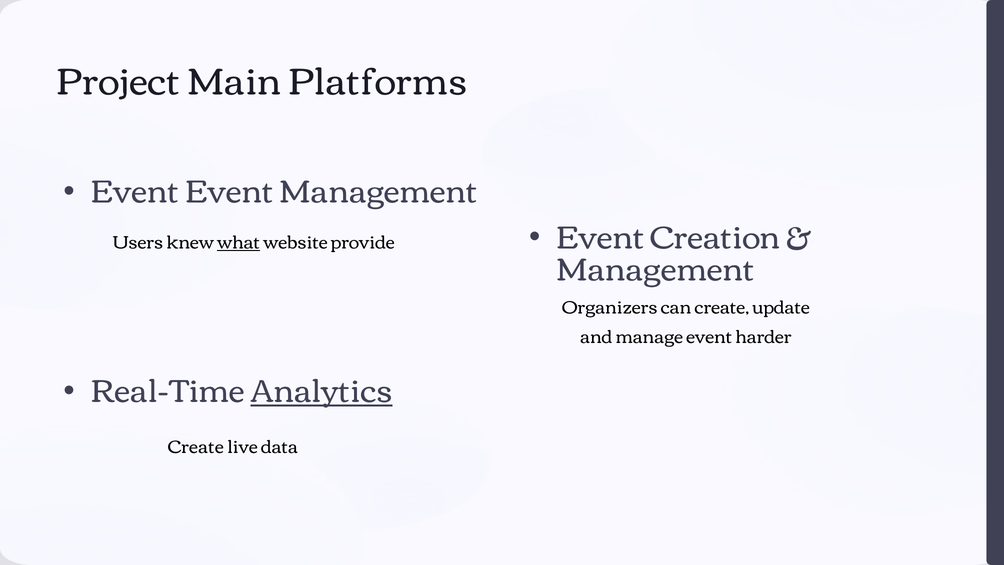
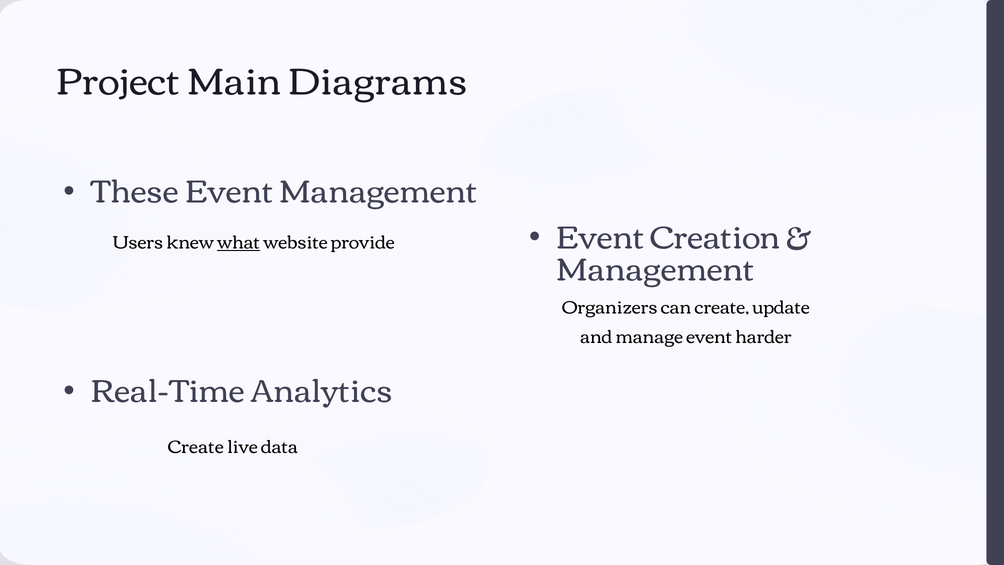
Platforms: Platforms -> Diagrams
Event at (135, 192): Event -> These
Analytics underline: present -> none
